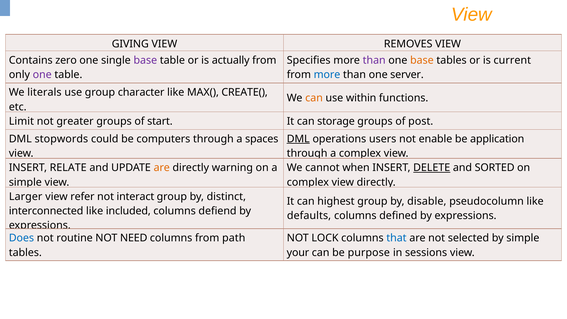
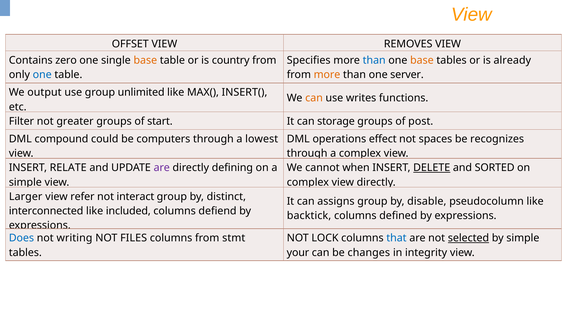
GIVING: GIVING -> OFFSET
base at (145, 60) colour: purple -> orange
actually: actually -> country
than at (374, 60) colour: purple -> blue
current: current -> already
one at (42, 75) colour: purple -> blue
more at (327, 75) colour: blue -> orange
literals: literals -> output
character: character -> unlimited
CREATE(: CREATE( -> INSERT(
within: within -> writes
Limit: Limit -> Filter
stopwords: stopwords -> compound
spaces: spaces -> lowest
DML at (298, 139) underline: present -> none
users: users -> effect
enable: enable -> spaces
application: application -> recognizes
are at (162, 168) colour: orange -> purple
warning: warning -> defining
highest: highest -> assigns
defaults: defaults -> backtick
routine: routine -> writing
NEED: NEED -> FILES
path: path -> stmt
selected underline: none -> present
purpose: purpose -> changes
sessions: sessions -> integrity
